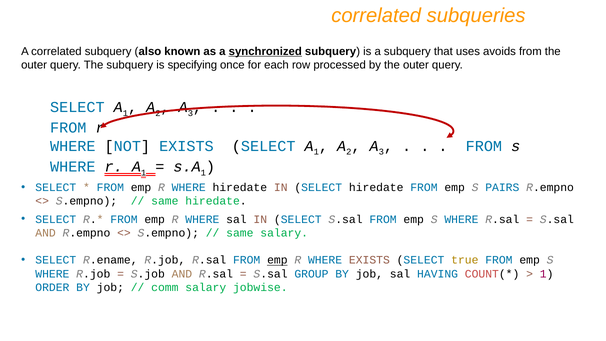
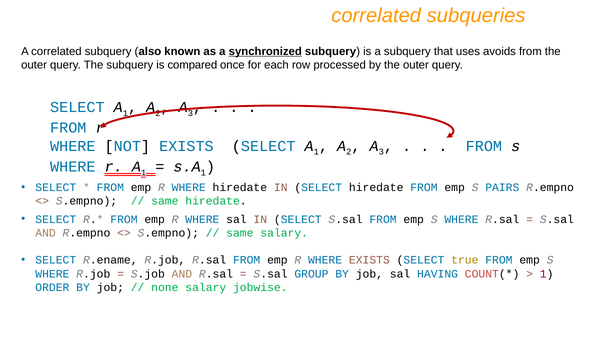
specifying: specifying -> compared
emp at (277, 260) underline: present -> none
comm: comm -> none
